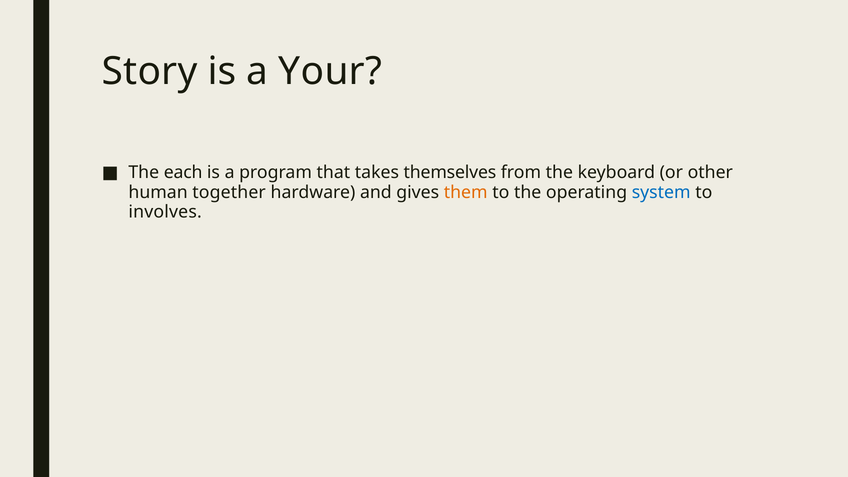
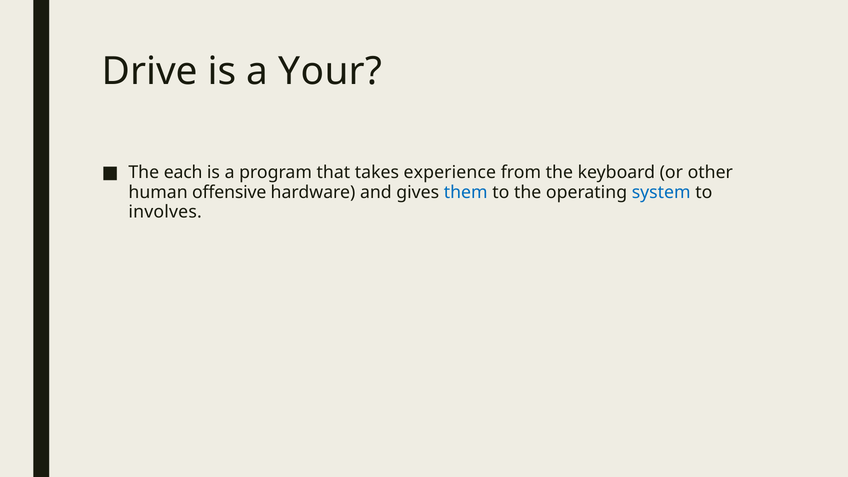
Story: Story -> Drive
themselves: themselves -> experience
together: together -> offensive
them colour: orange -> blue
